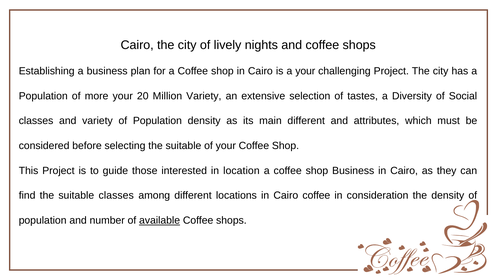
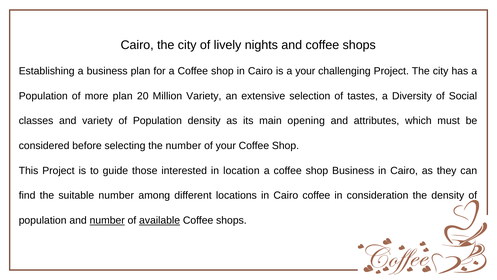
more your: your -> plan
main different: different -> opening
selecting the suitable: suitable -> number
suitable classes: classes -> number
number at (107, 220) underline: none -> present
